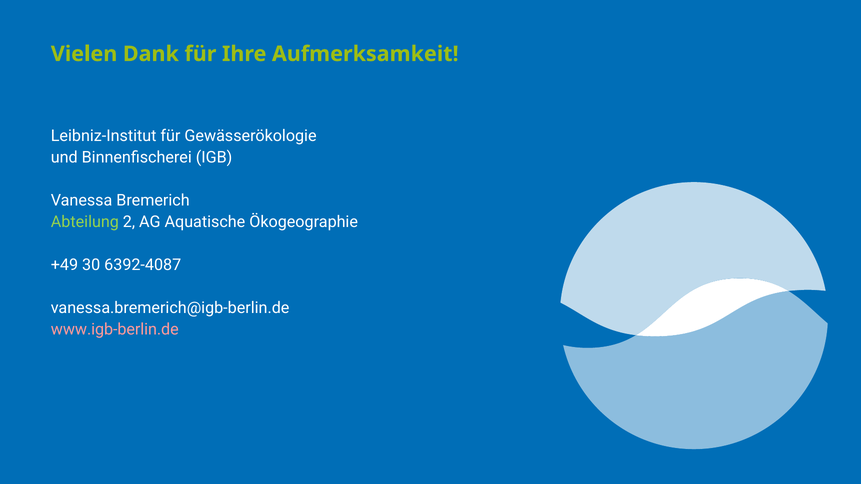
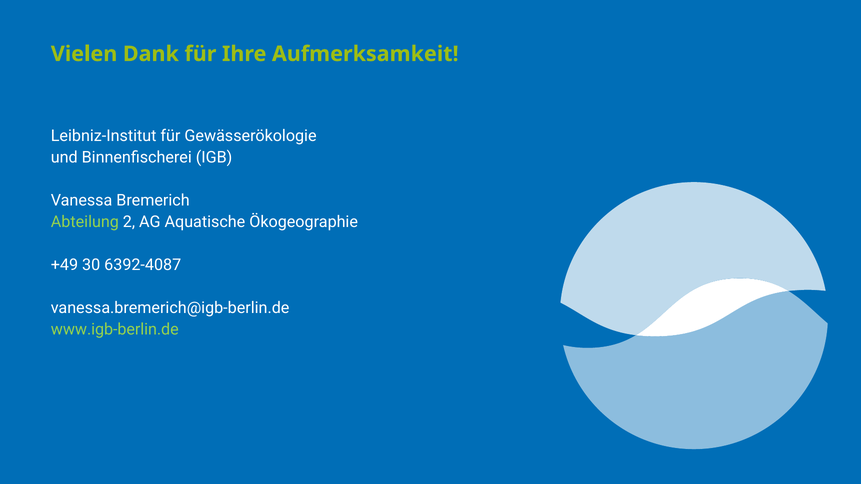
www.igb-berlin.de colour: pink -> light green
